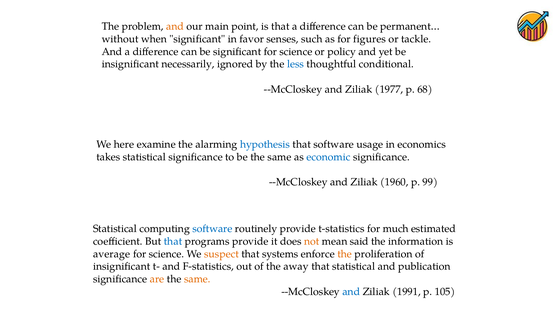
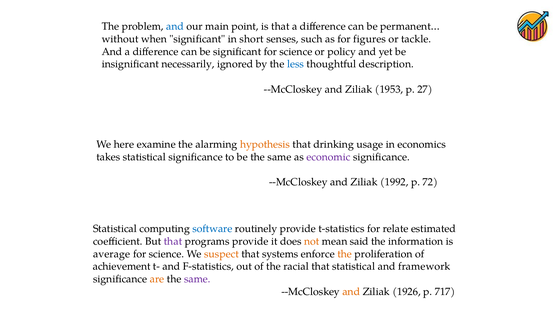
and at (175, 26) colour: orange -> blue
favor: favor -> short
conditional: conditional -> description
1977: 1977 -> 1953
68: 68 -> 27
hypothesis colour: blue -> orange
that software: software -> drinking
economic colour: blue -> purple
1960: 1960 -> 1992
99: 99 -> 72
much: much -> relate
that at (173, 241) colour: blue -> purple
insignificant at (122, 266): insignificant -> achievement
away: away -> racial
publication: publication -> framework
same at (197, 279) colour: orange -> purple
and at (351, 292) colour: blue -> orange
1991: 1991 -> 1926
105: 105 -> 717
